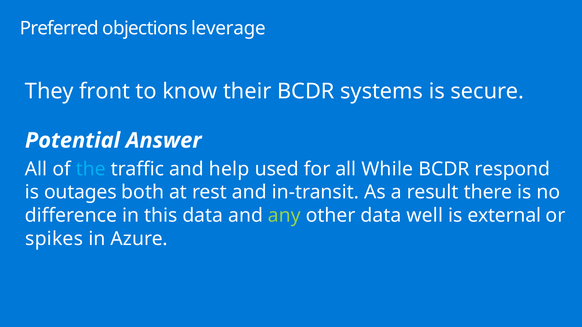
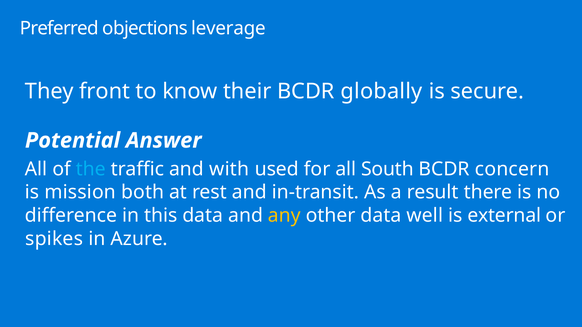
systems: systems -> globally
help: help -> with
While: While -> South
respond: respond -> concern
outages: outages -> mission
any colour: light green -> yellow
